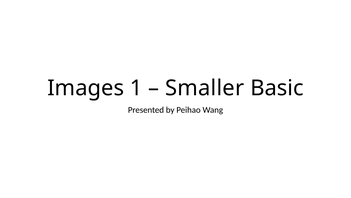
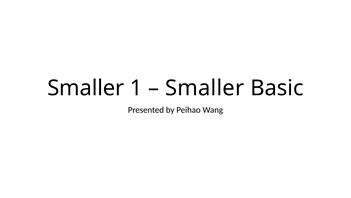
Images at (86, 88): Images -> Smaller
